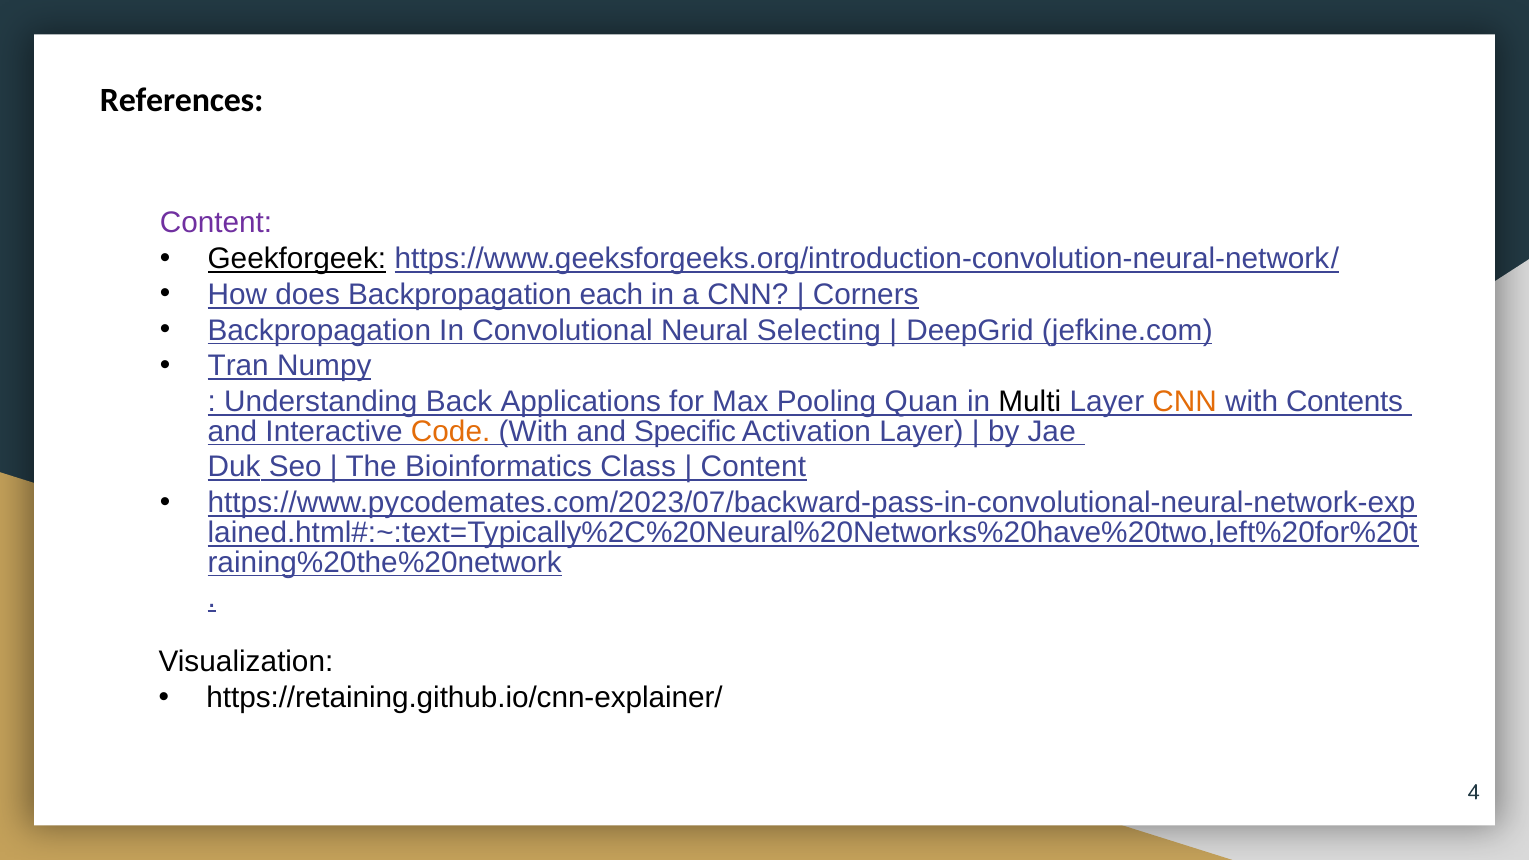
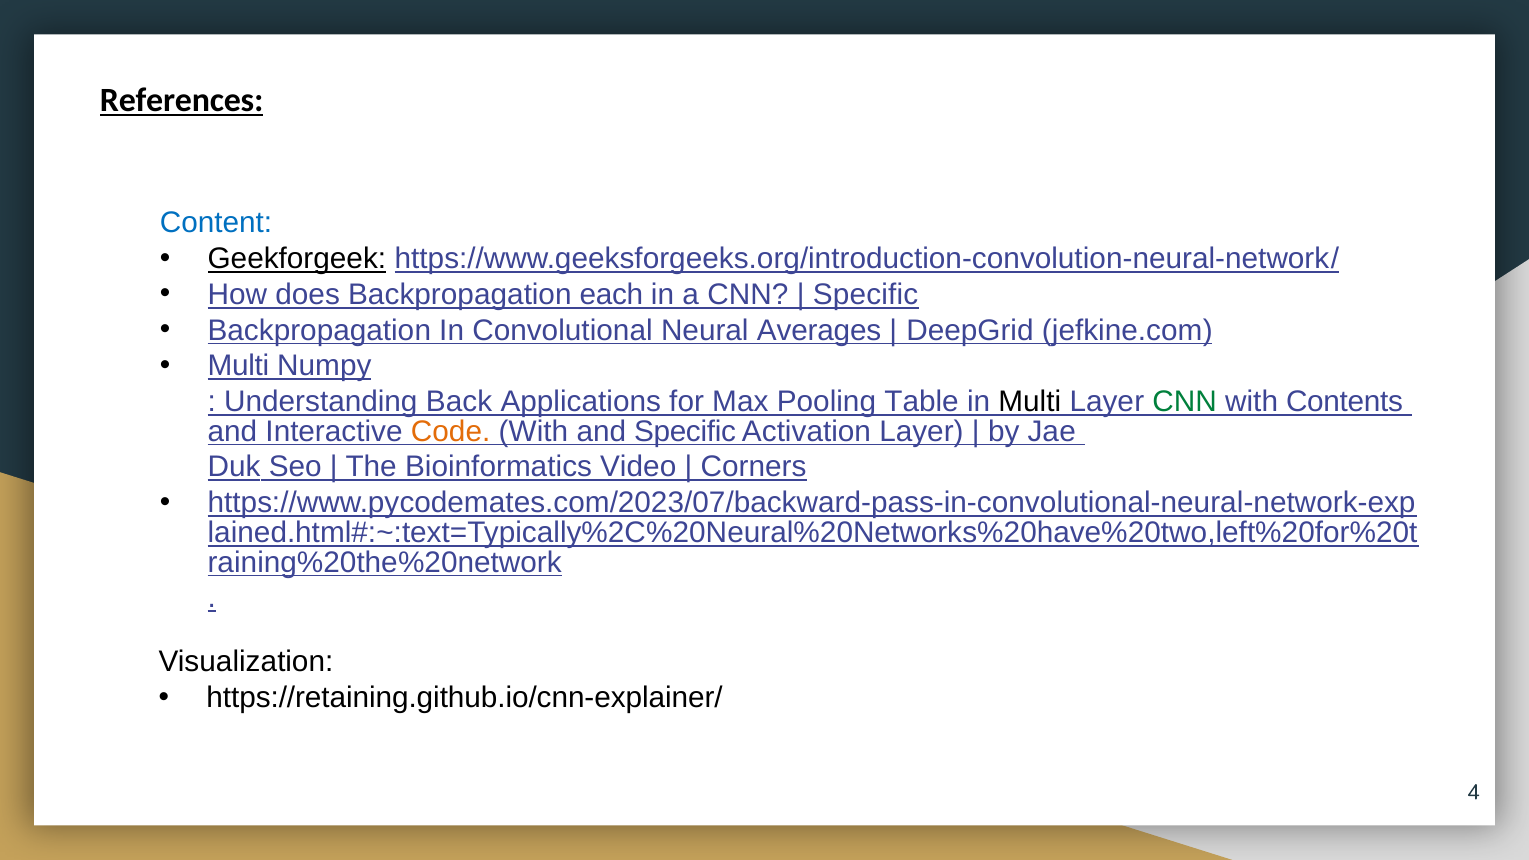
References underline: none -> present
Content at (216, 223) colour: purple -> blue
Corners at (866, 295): Corners -> Specific
Selecting: Selecting -> Averages
Tran at (238, 366): Tran -> Multi
Quan: Quan -> Table
CNN at (1185, 402) colour: orange -> green
Class: Class -> Video
Content at (753, 467): Content -> Corners
